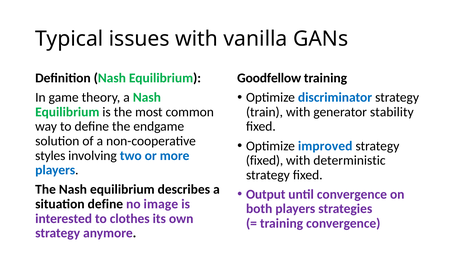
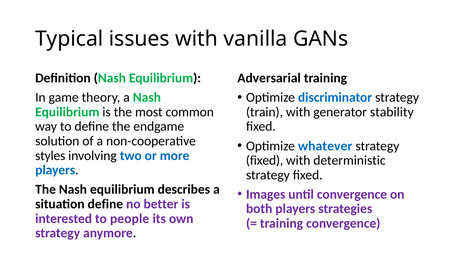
Goodfellow: Goodfellow -> Adversarial
improved: improved -> whatever
Output: Output -> Images
image: image -> better
clothes: clothes -> people
